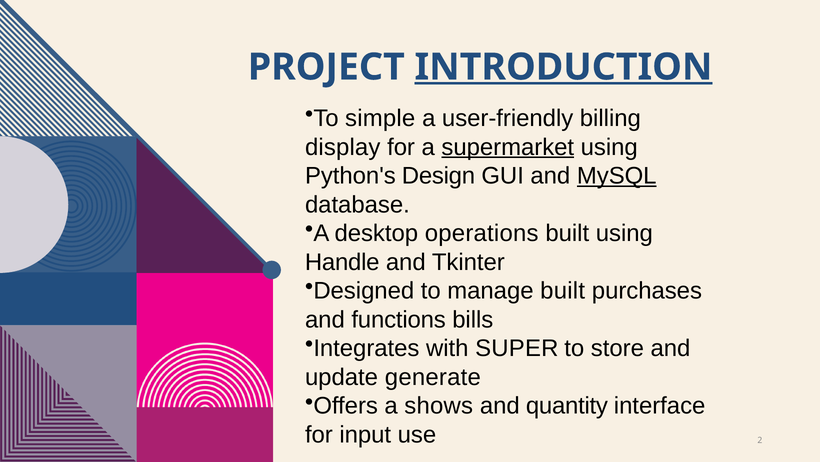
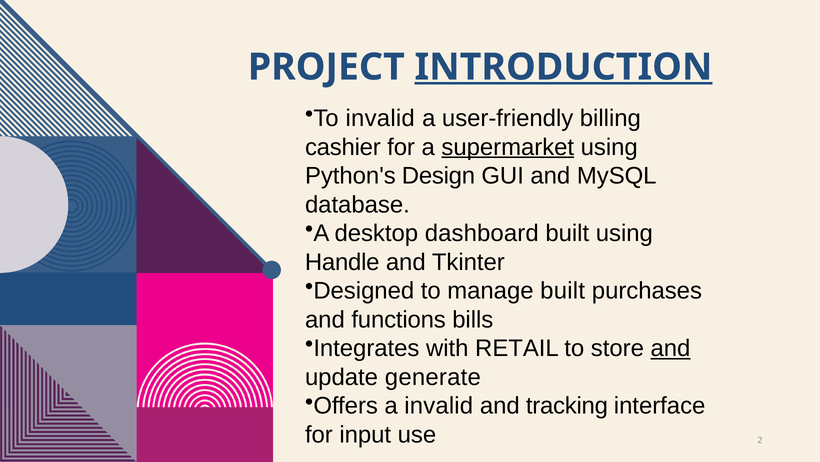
To simple: simple -> invalid
display: display -> cashier
MySQL underline: present -> none
operations: operations -> dashboard
SUPER: SUPER -> RETAIL
and at (670, 348) underline: none -> present
a shows: shows -> invalid
quantity: quantity -> tracking
